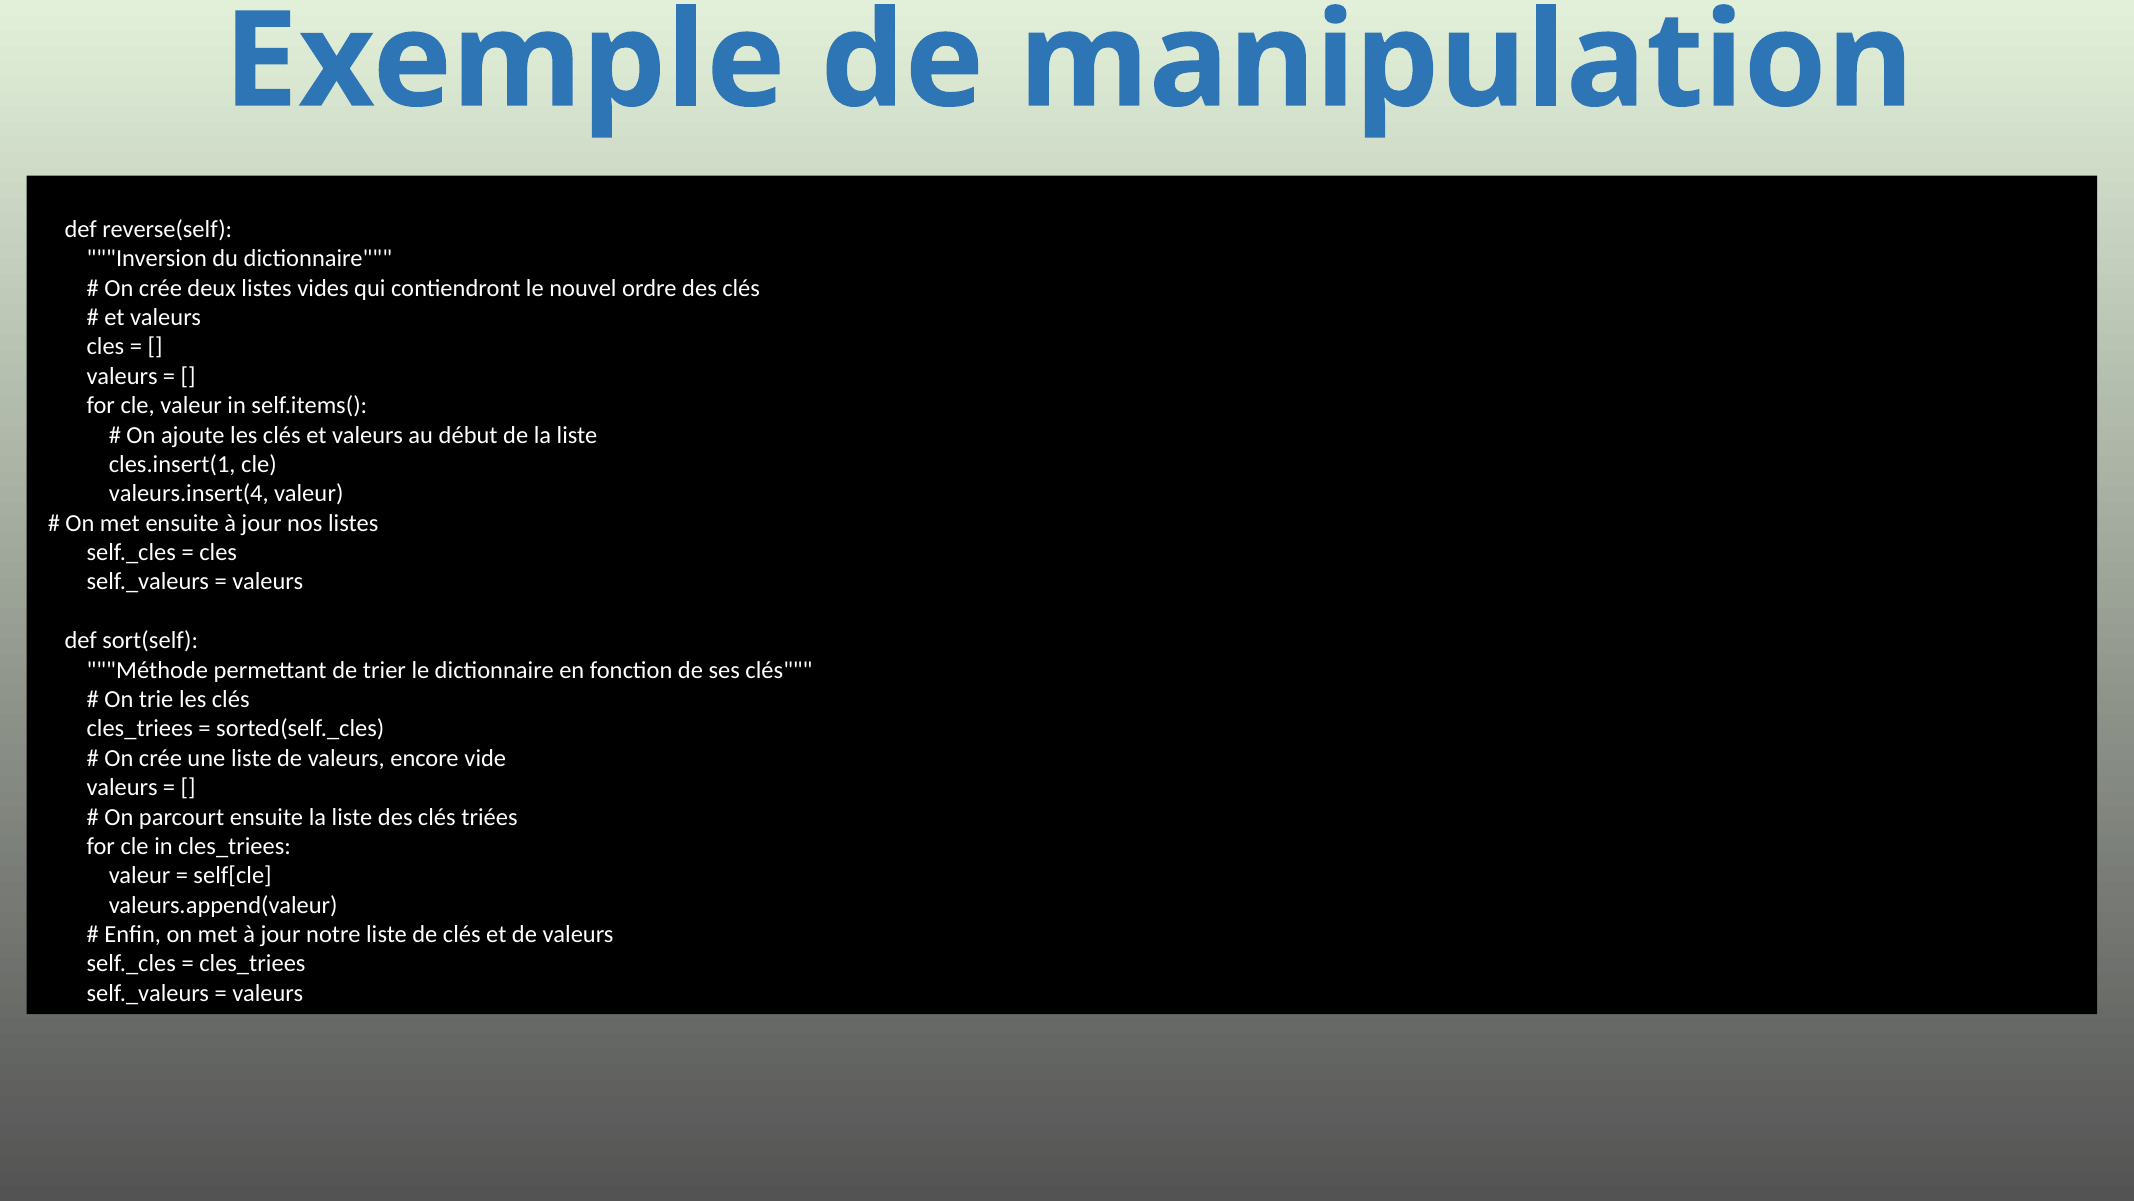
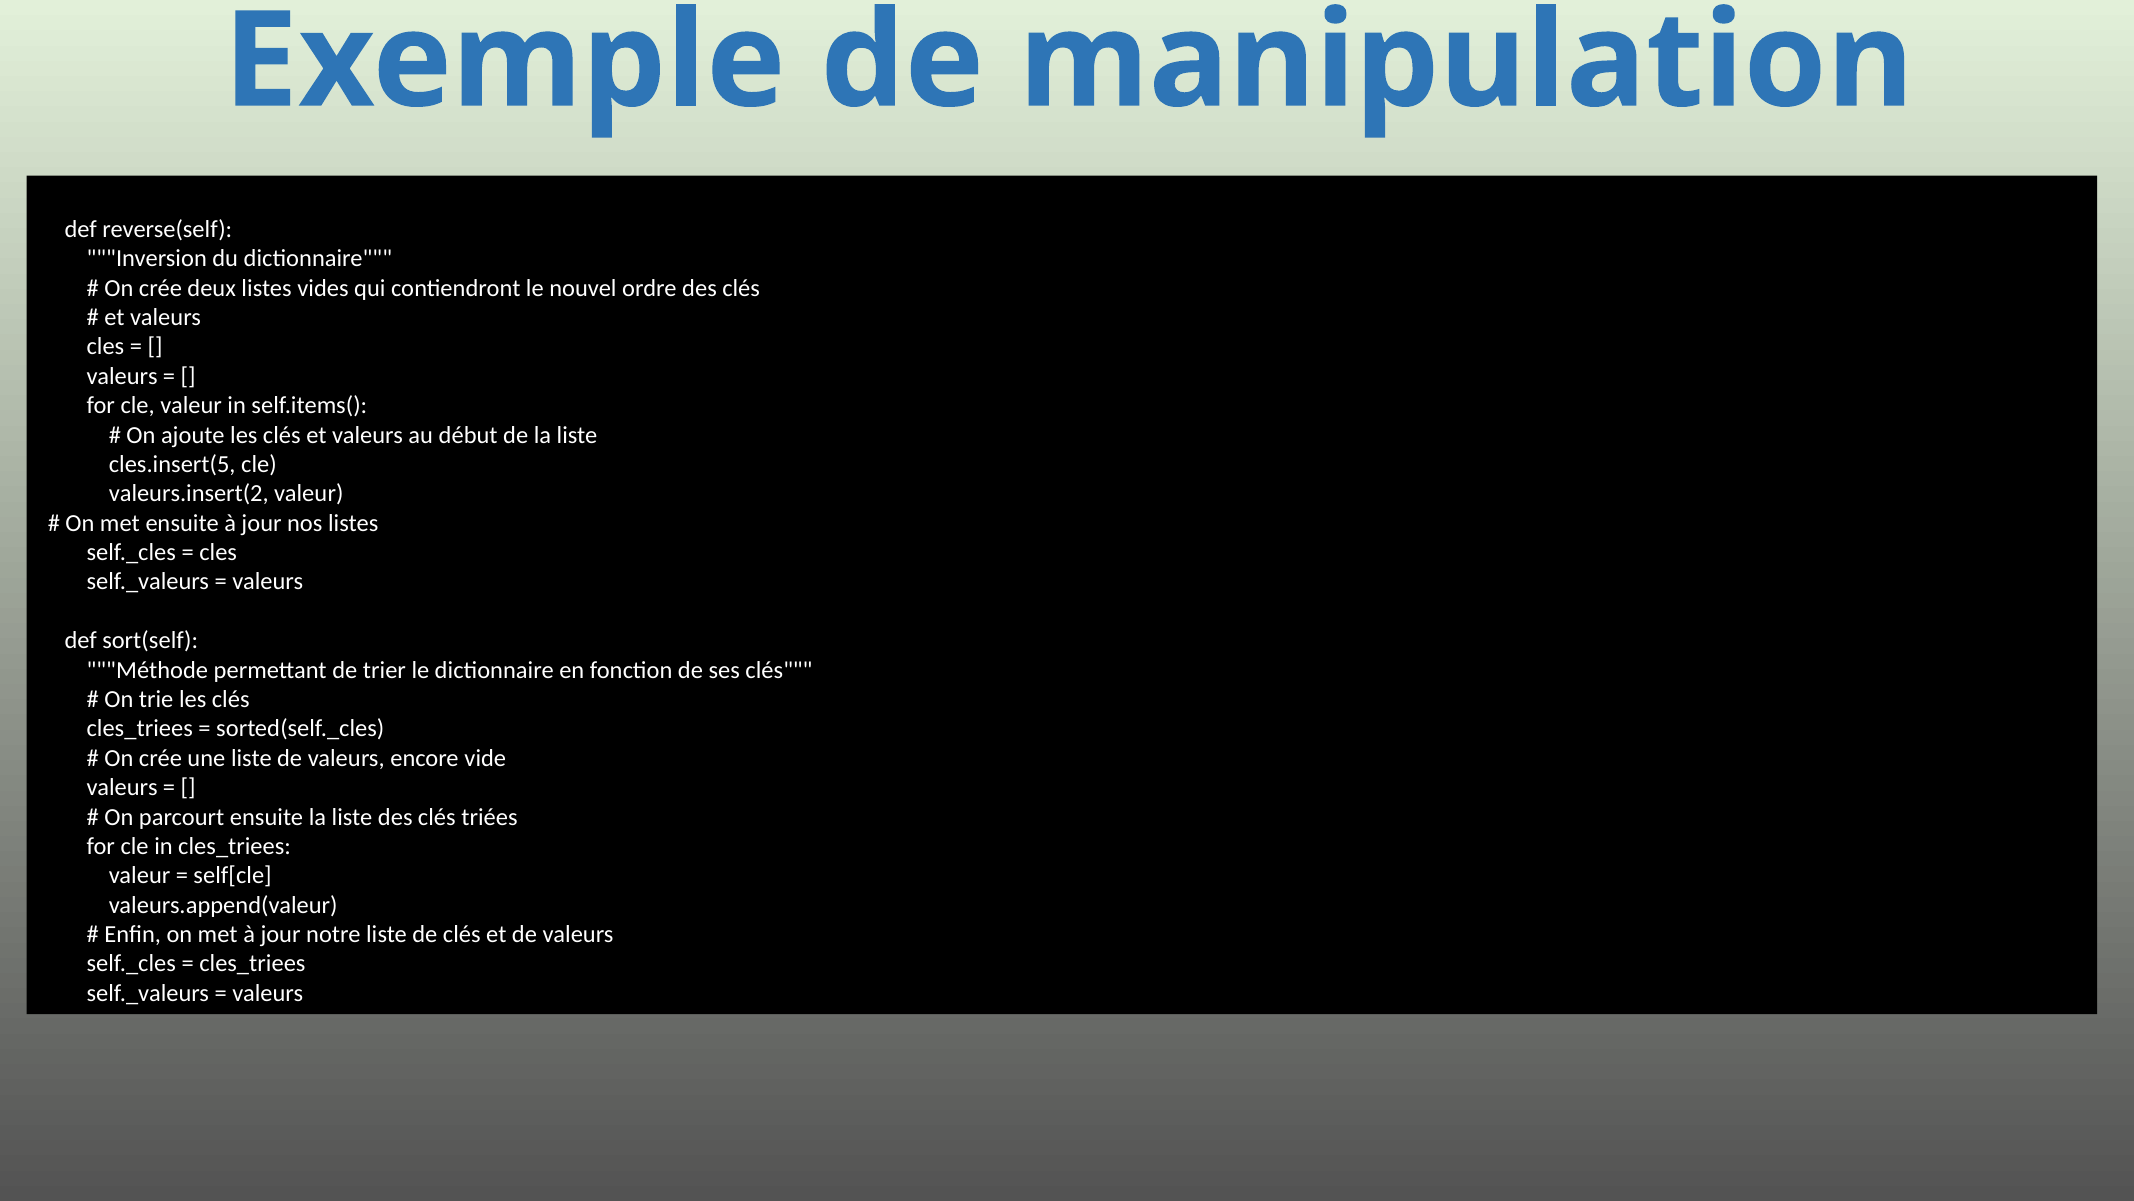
cles.insert(1: cles.insert(1 -> cles.insert(5
valeurs.insert(4: valeurs.insert(4 -> valeurs.insert(2
